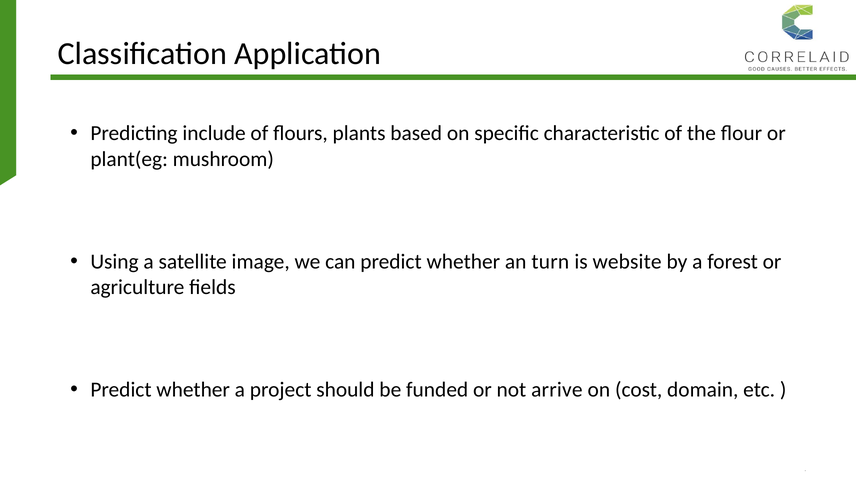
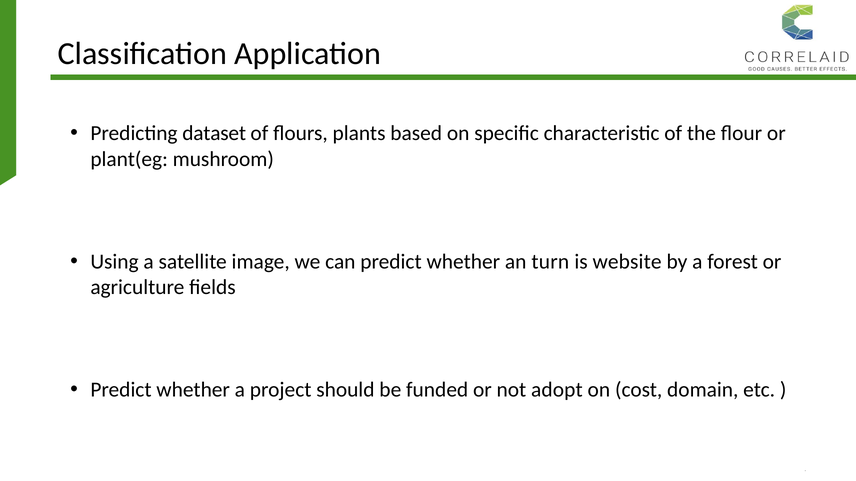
include: include -> dataset
arrive: arrive -> adopt
